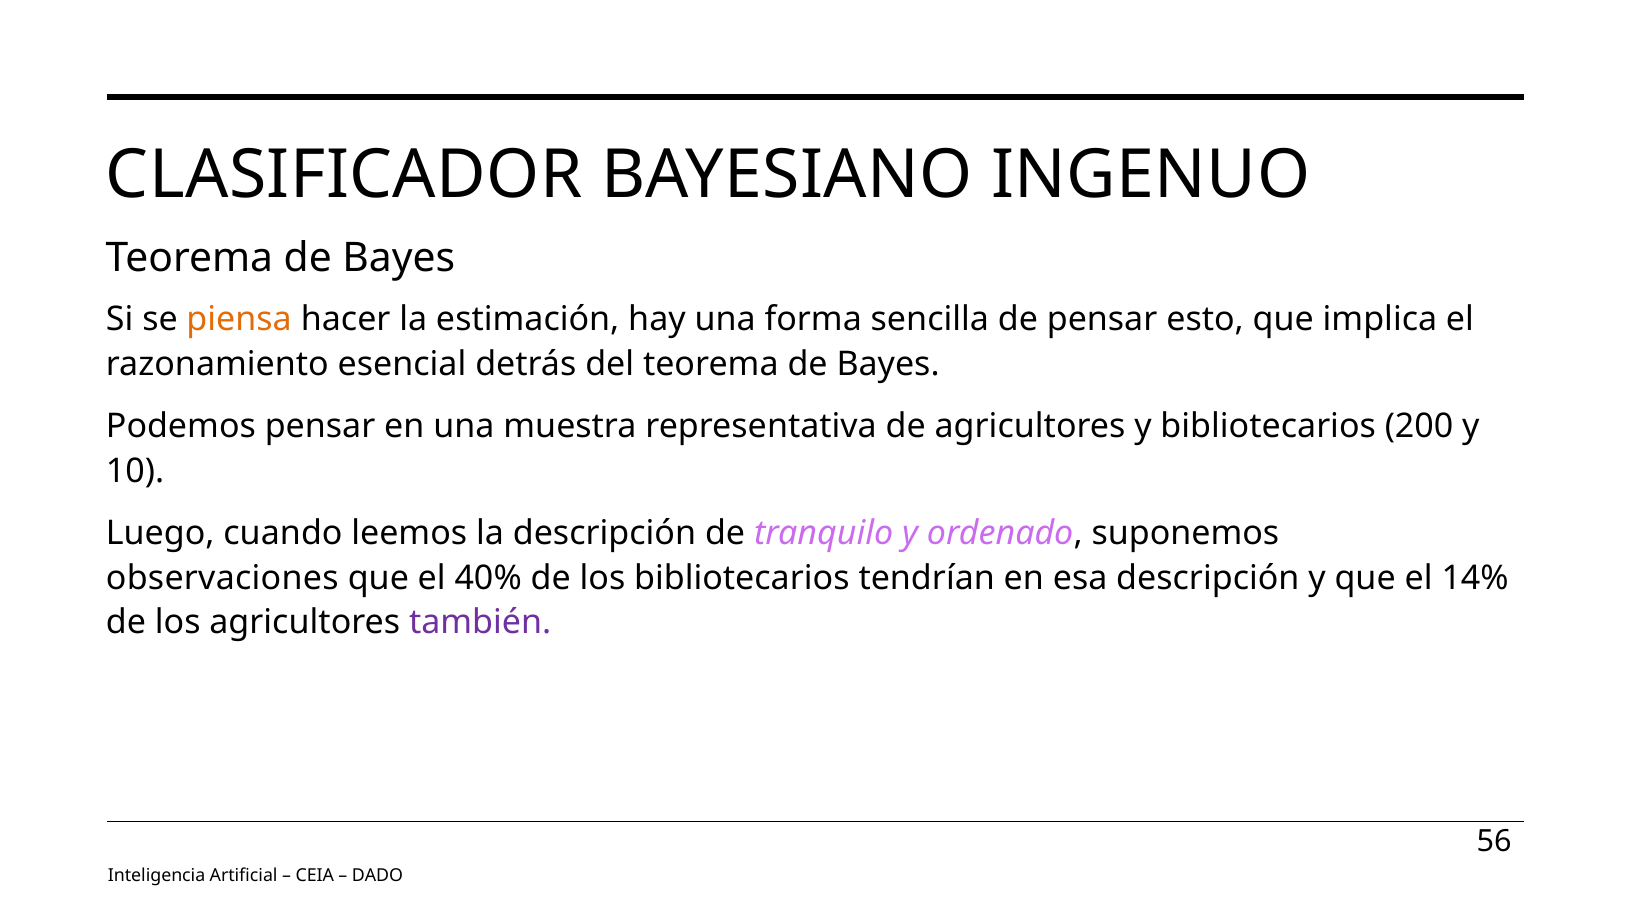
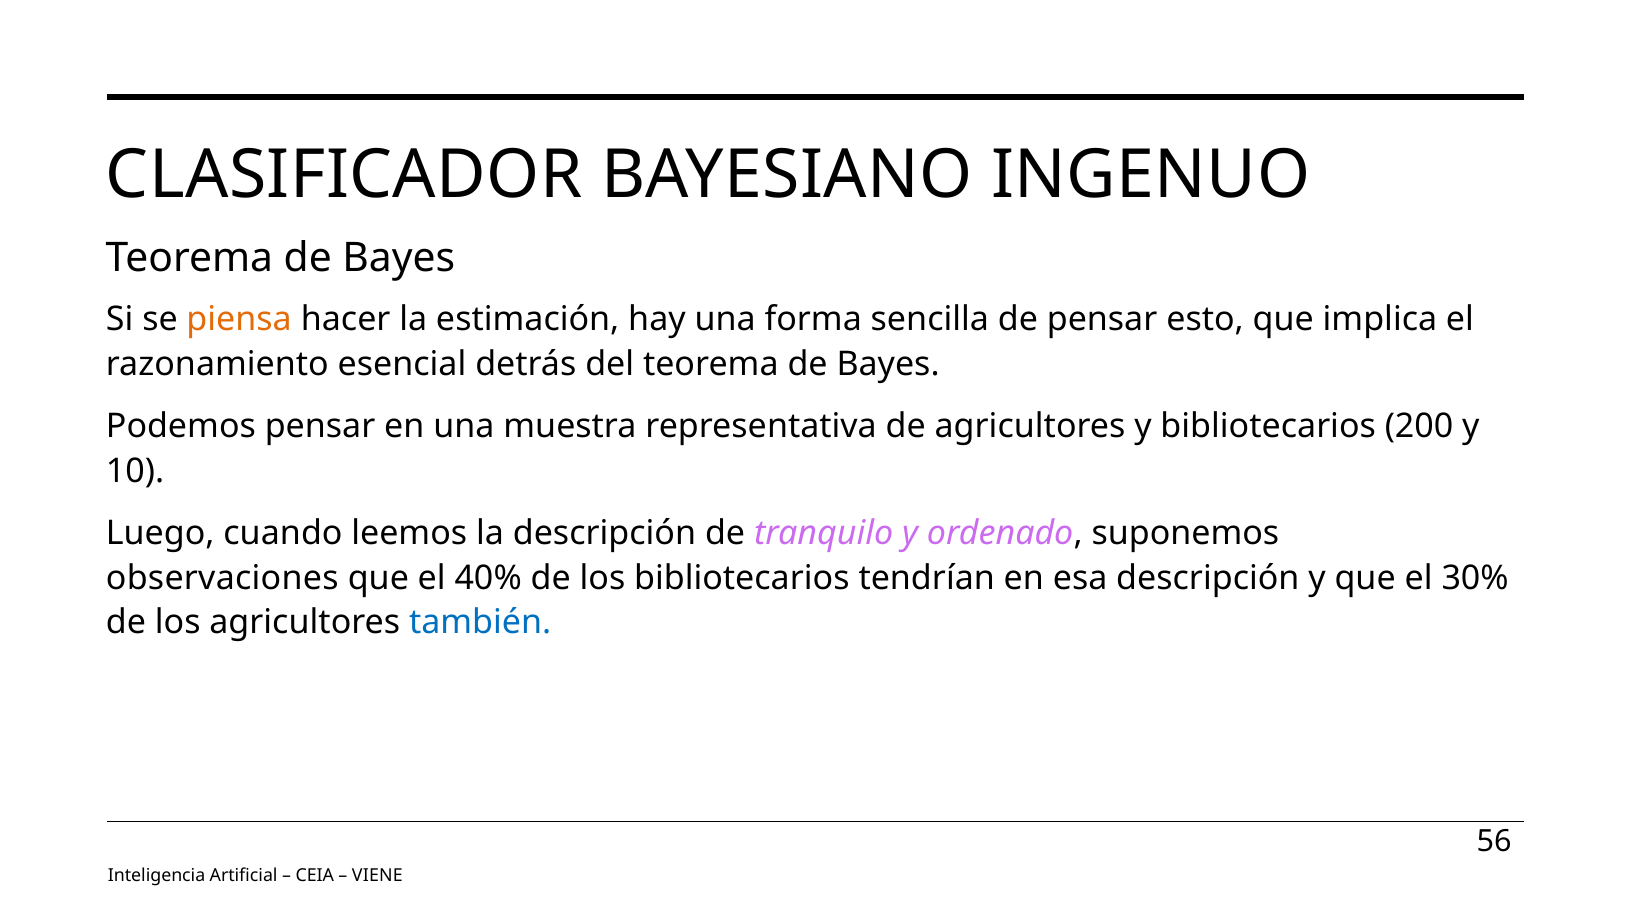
14%: 14% -> 30%
también colour: purple -> blue
DADO: DADO -> VIENE
